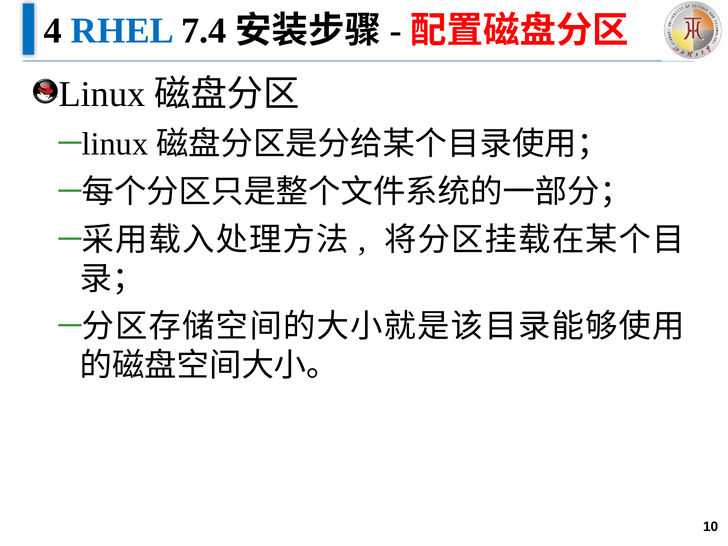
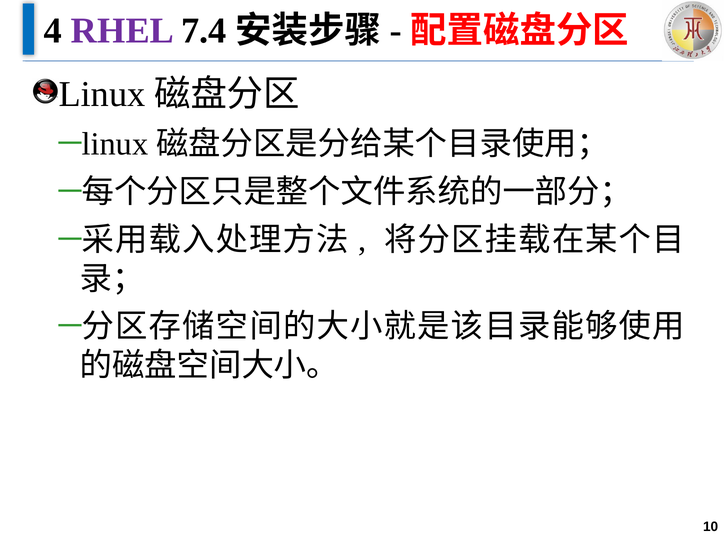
RHEL colour: blue -> purple
